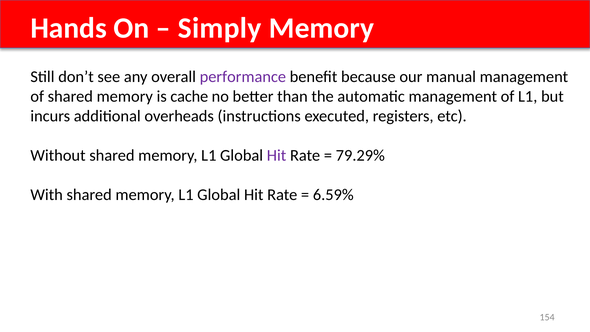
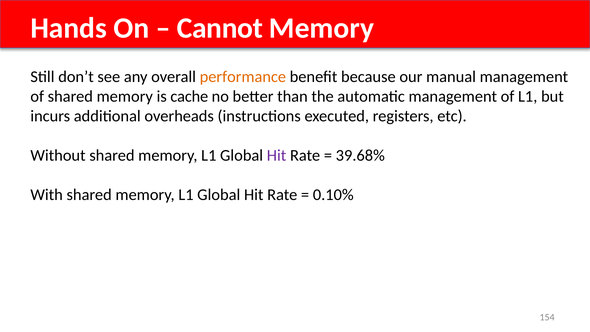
Simply: Simply -> Cannot
performance colour: purple -> orange
79.29%: 79.29% -> 39.68%
6.59%: 6.59% -> 0.10%
